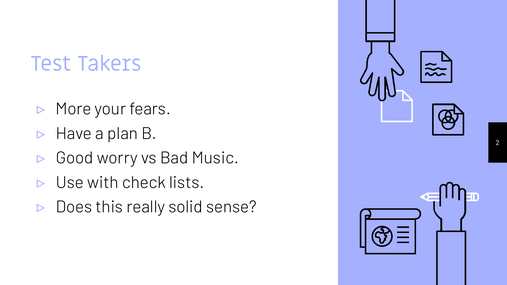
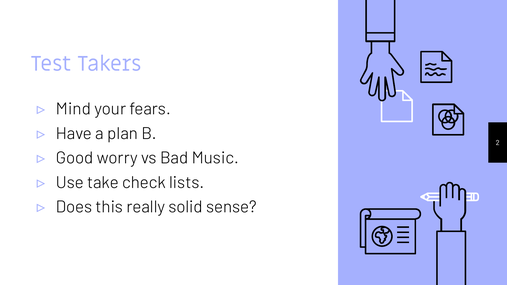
More: More -> Mind
with: with -> take
